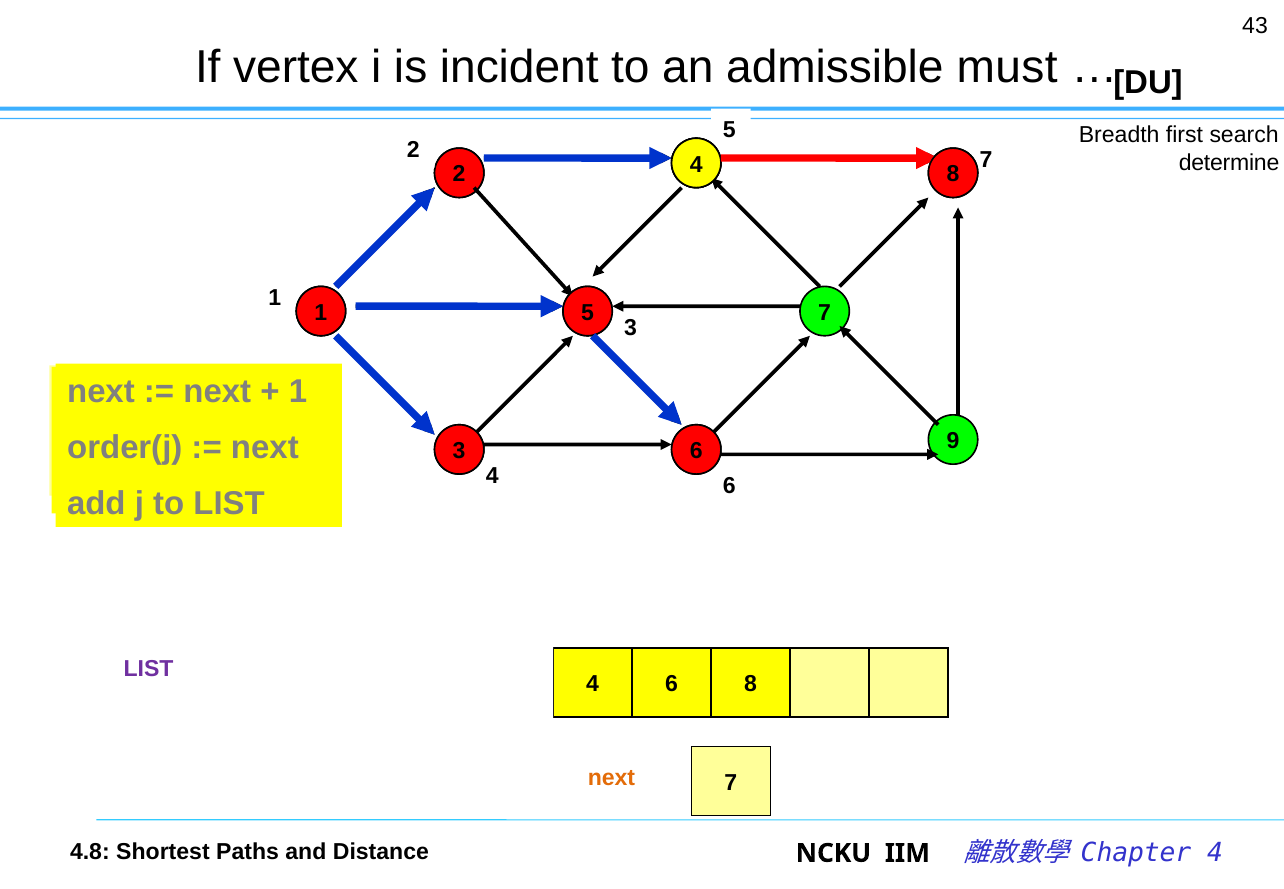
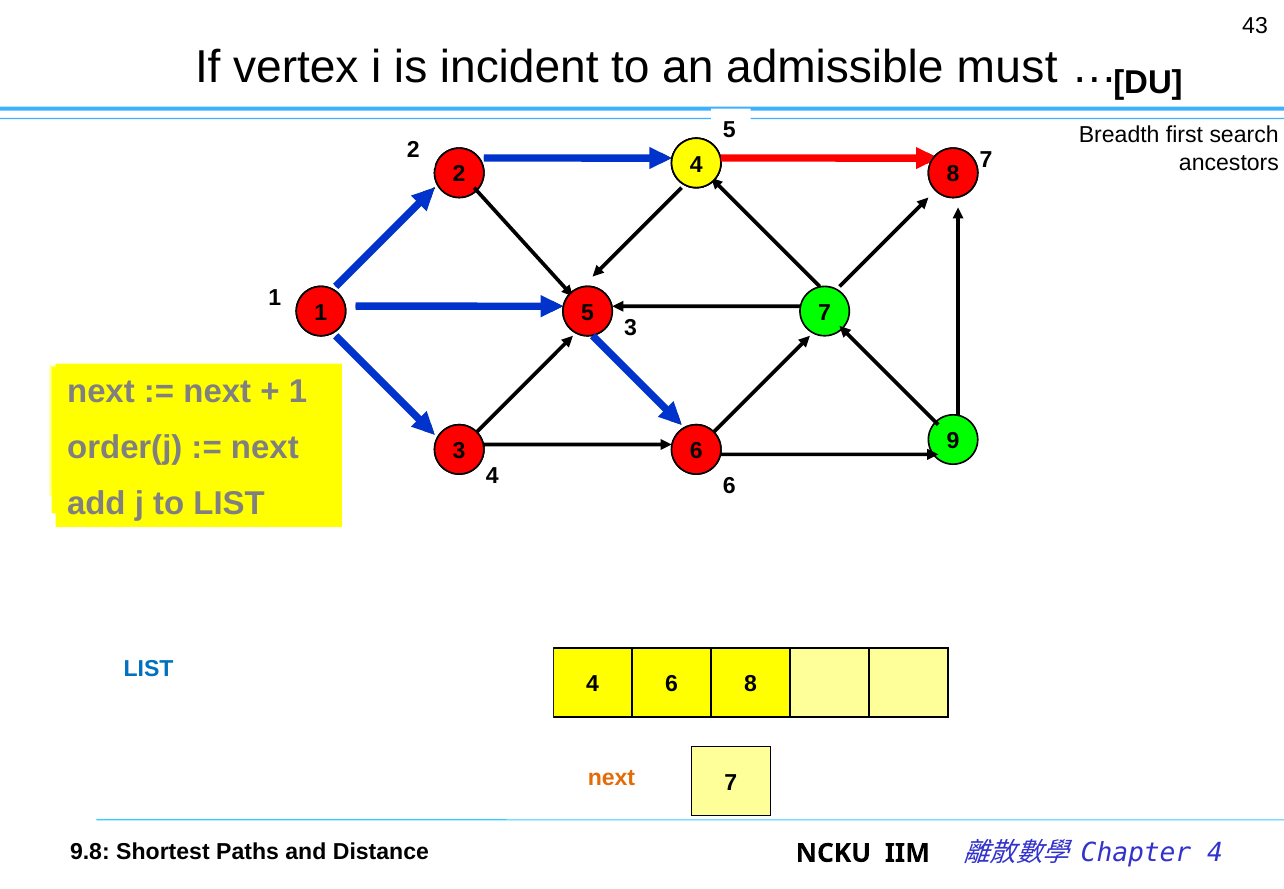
determine: determine -> ancestors
LIST at (149, 669) colour: purple -> blue
4.8: 4.8 -> 9.8
